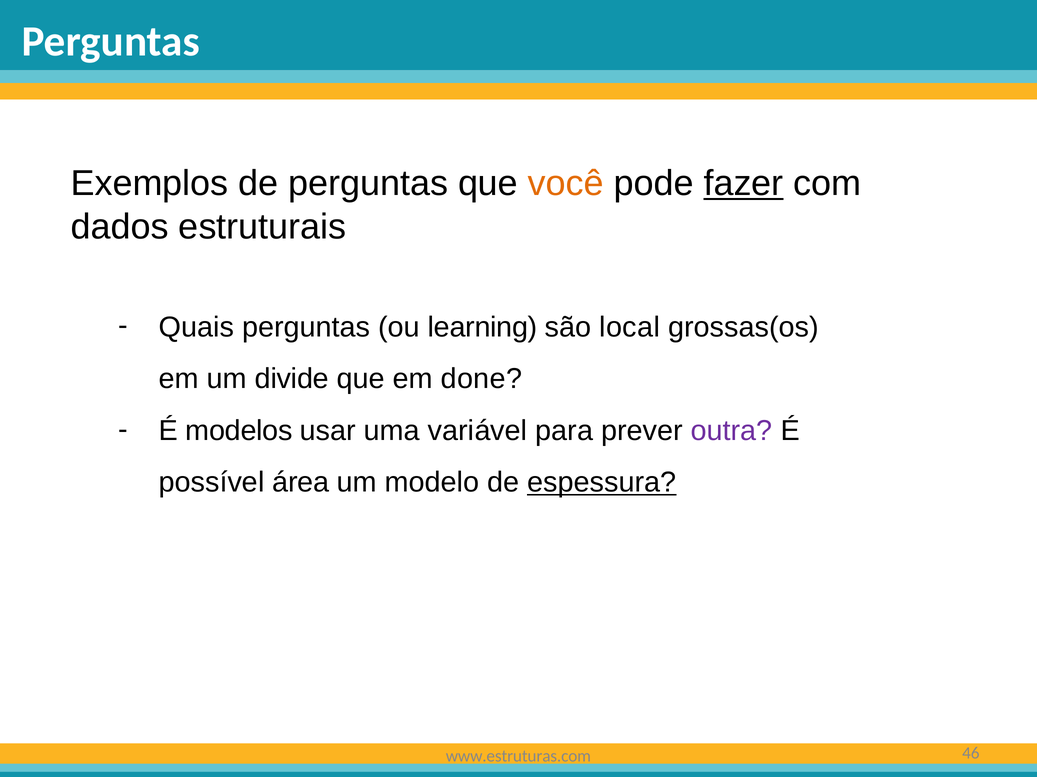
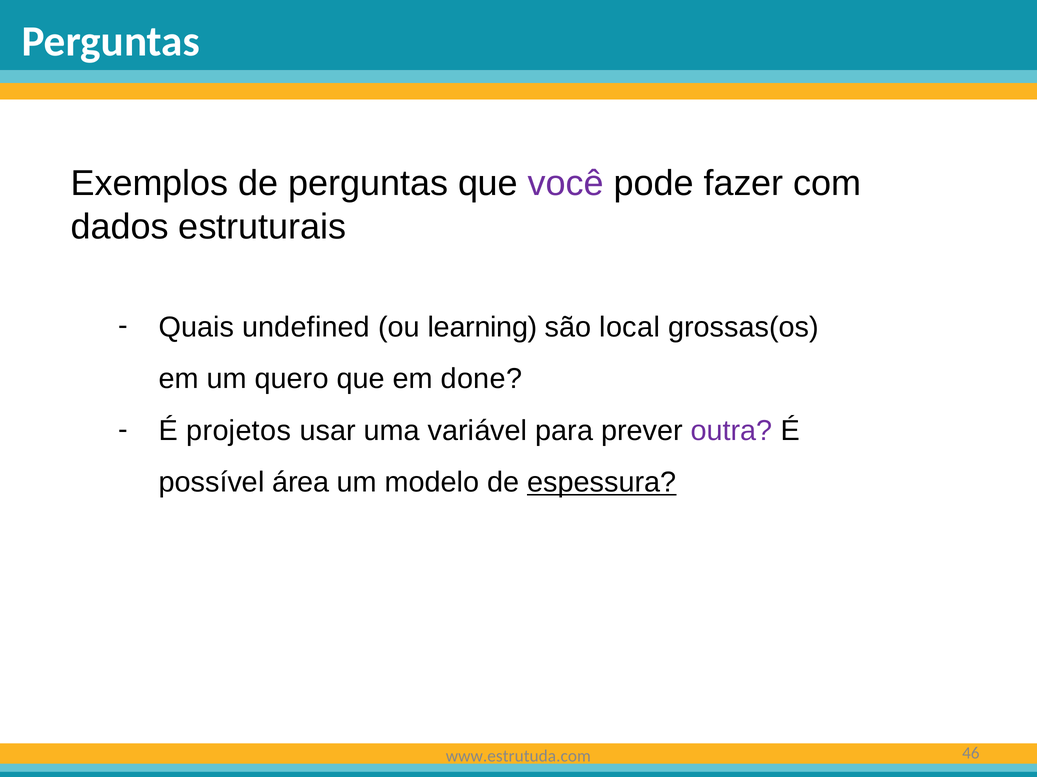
você colour: orange -> purple
fazer underline: present -> none
Quais perguntas: perguntas -> undefined
divide: divide -> quero
modelos: modelos -> projetos
www.estruturas.com: www.estruturas.com -> www.estrutuda.com
